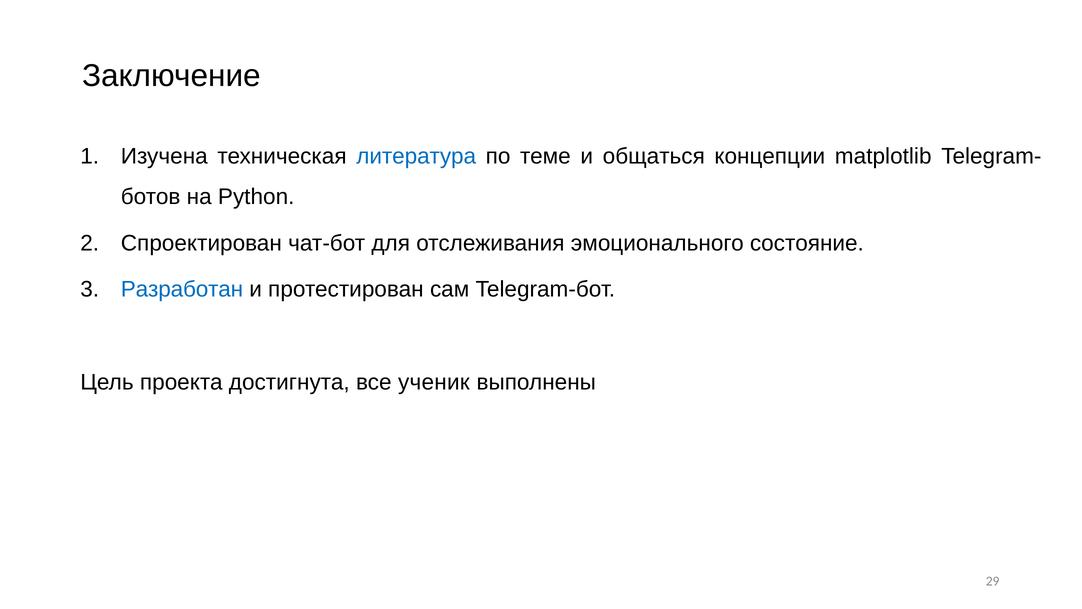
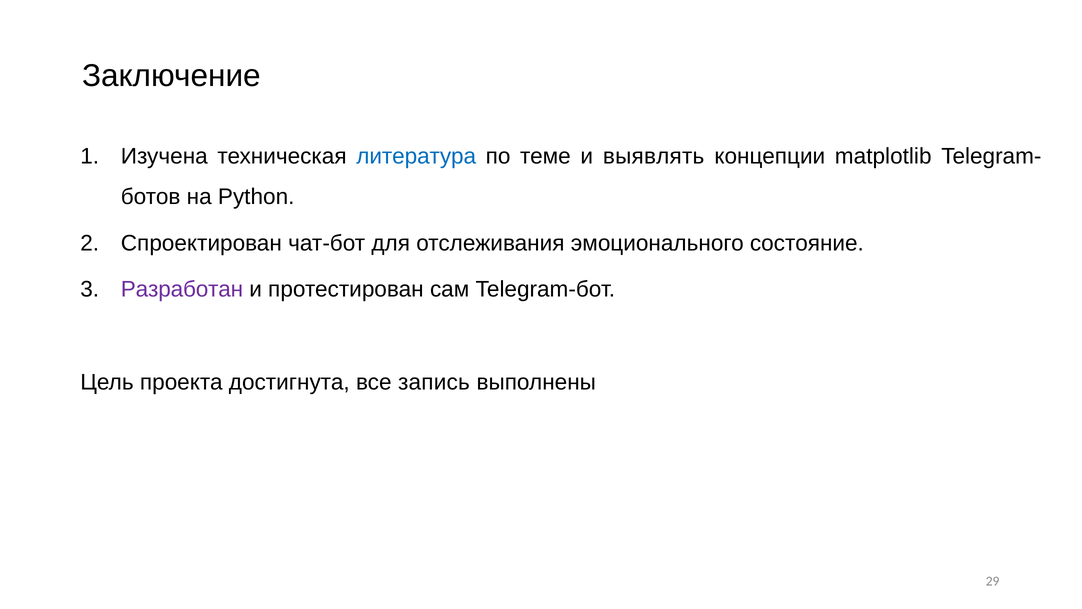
общаться: общаться -> выявлять
Разработан colour: blue -> purple
ученик: ученик -> запись
